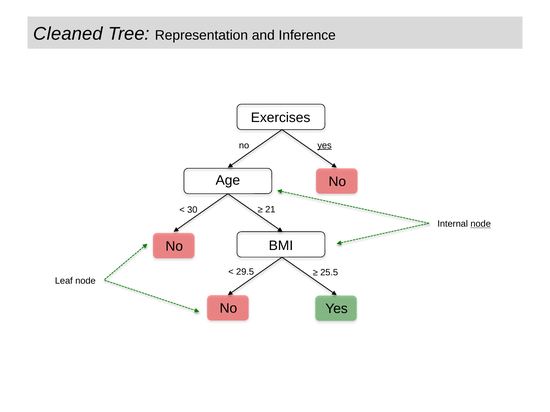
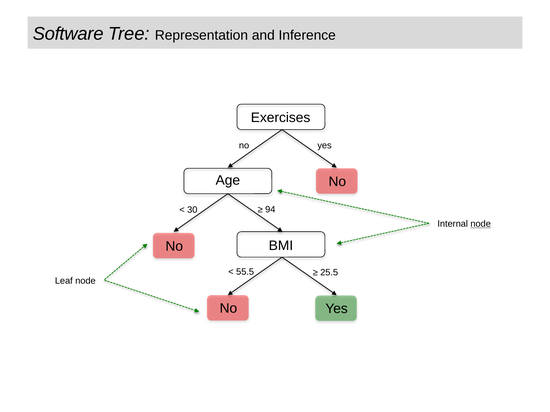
Cleaned: Cleaned -> Software
yes at (325, 146) underline: present -> none
21: 21 -> 94
29.5: 29.5 -> 55.5
